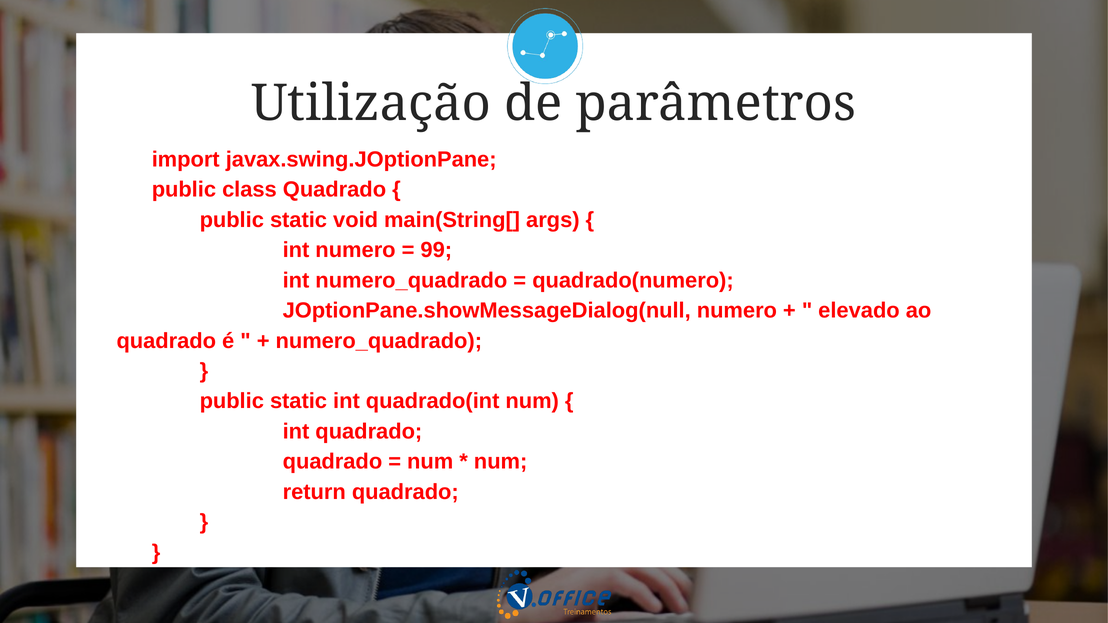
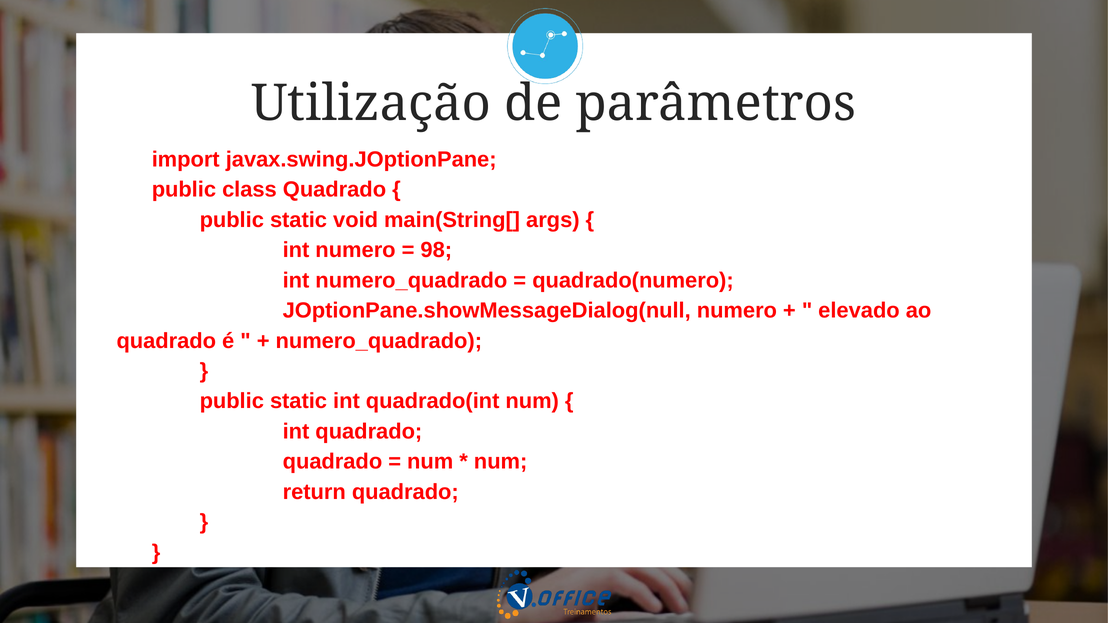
99: 99 -> 98
